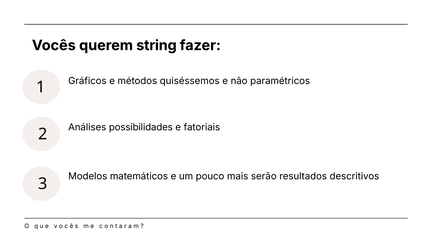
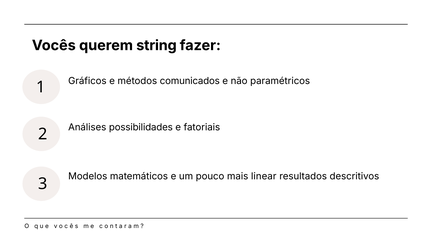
quiséssemos: quiséssemos -> comunicados
serão: serão -> linear
